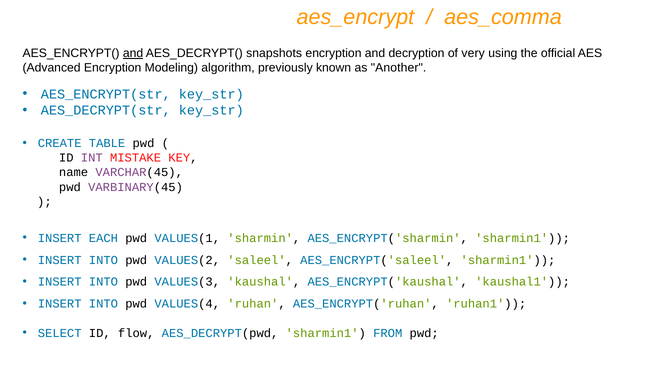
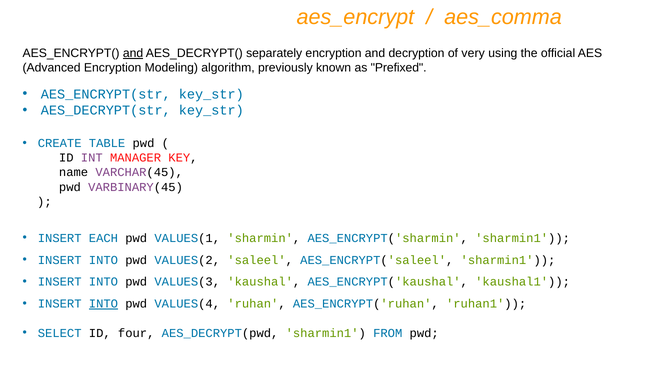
snapshots: snapshots -> separately
Another: Another -> Prefixed
MISTAKE: MISTAKE -> MANAGER
INTO at (103, 303) underline: none -> present
flow: flow -> four
